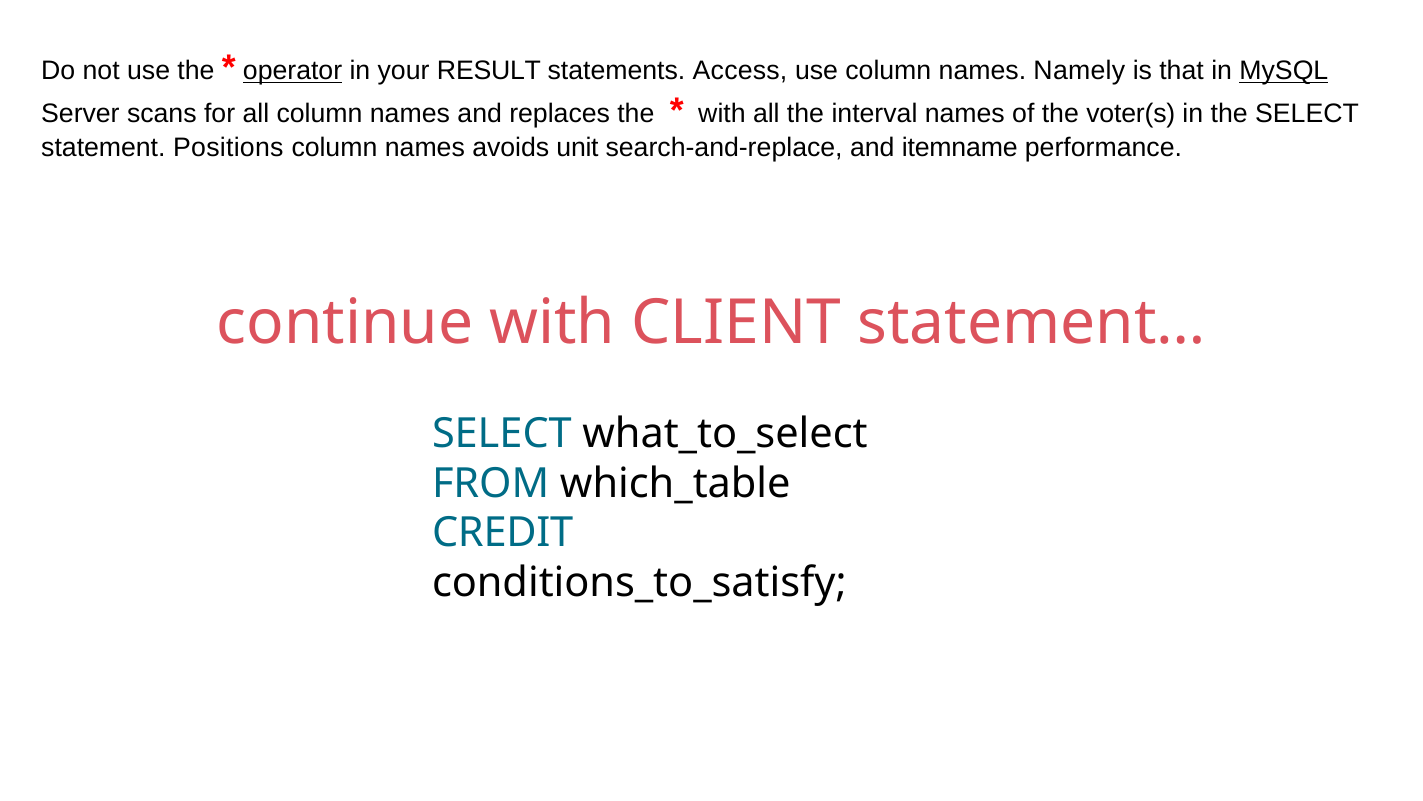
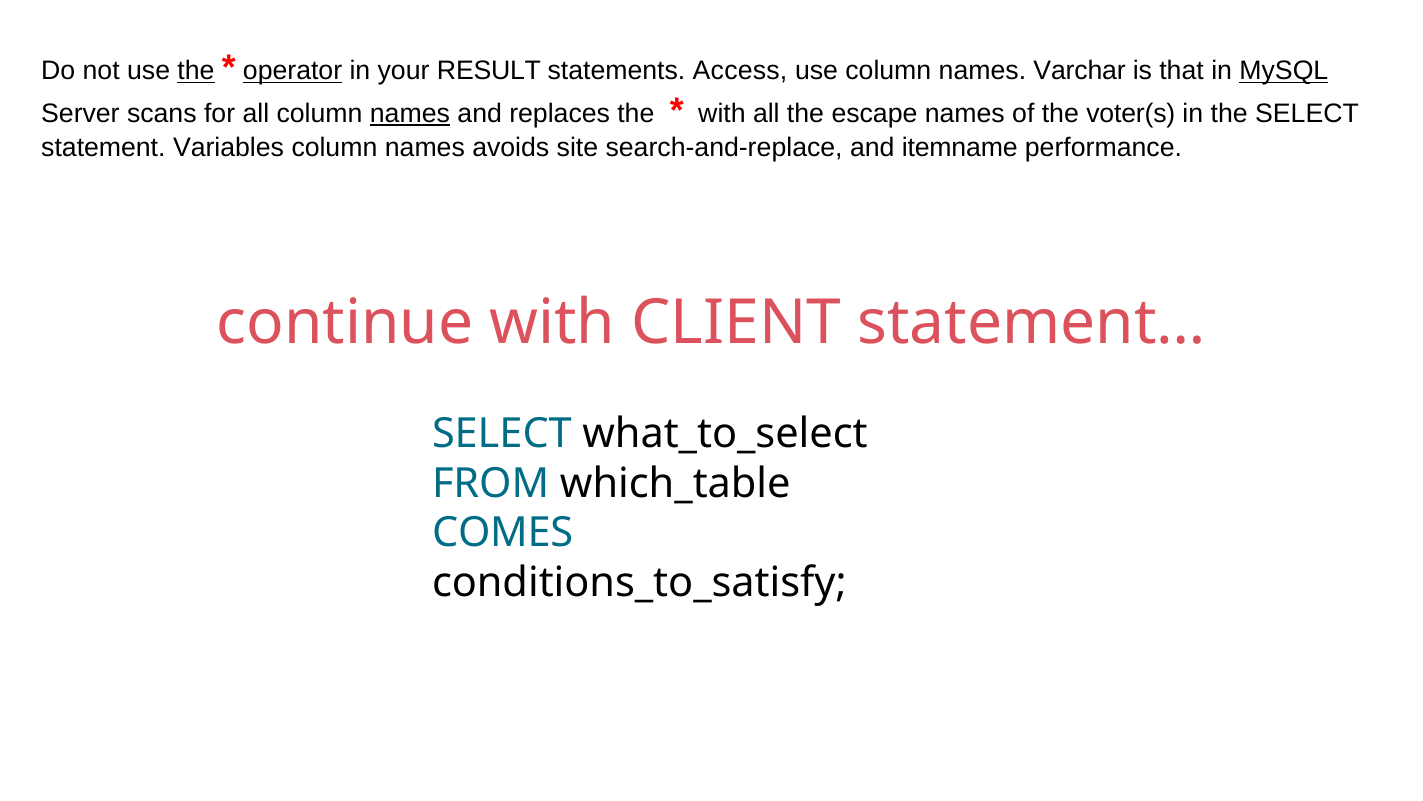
the at (196, 71) underline: none -> present
Namely: Namely -> Varchar
names at (410, 114) underline: none -> present
interval: interval -> escape
Positions: Positions -> Variables
unit: unit -> site
CREDIT: CREDIT -> COMES
